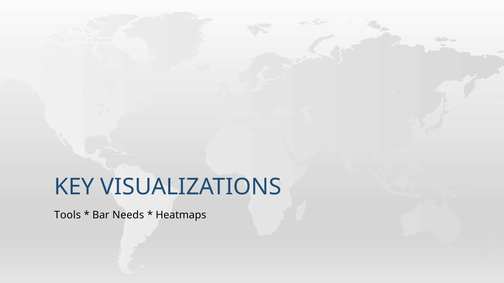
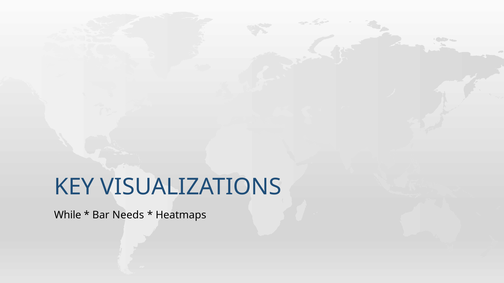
Tools: Tools -> While
